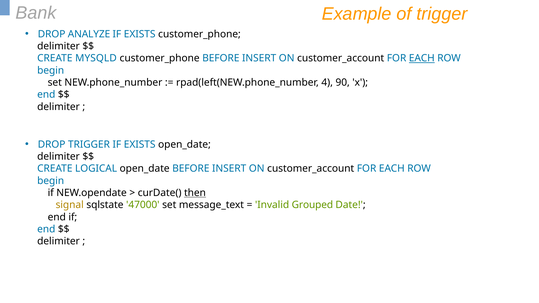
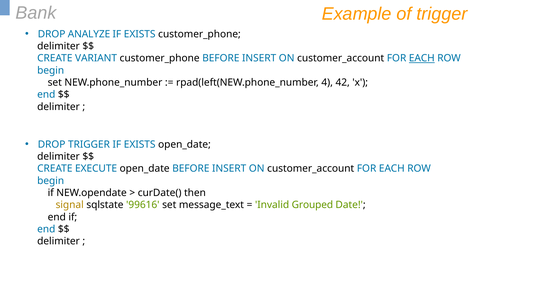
MYSQLD: MYSQLD -> VARIANT
90: 90 -> 42
LOGICAL: LOGICAL -> EXECUTE
then underline: present -> none
47000: 47000 -> 99616
